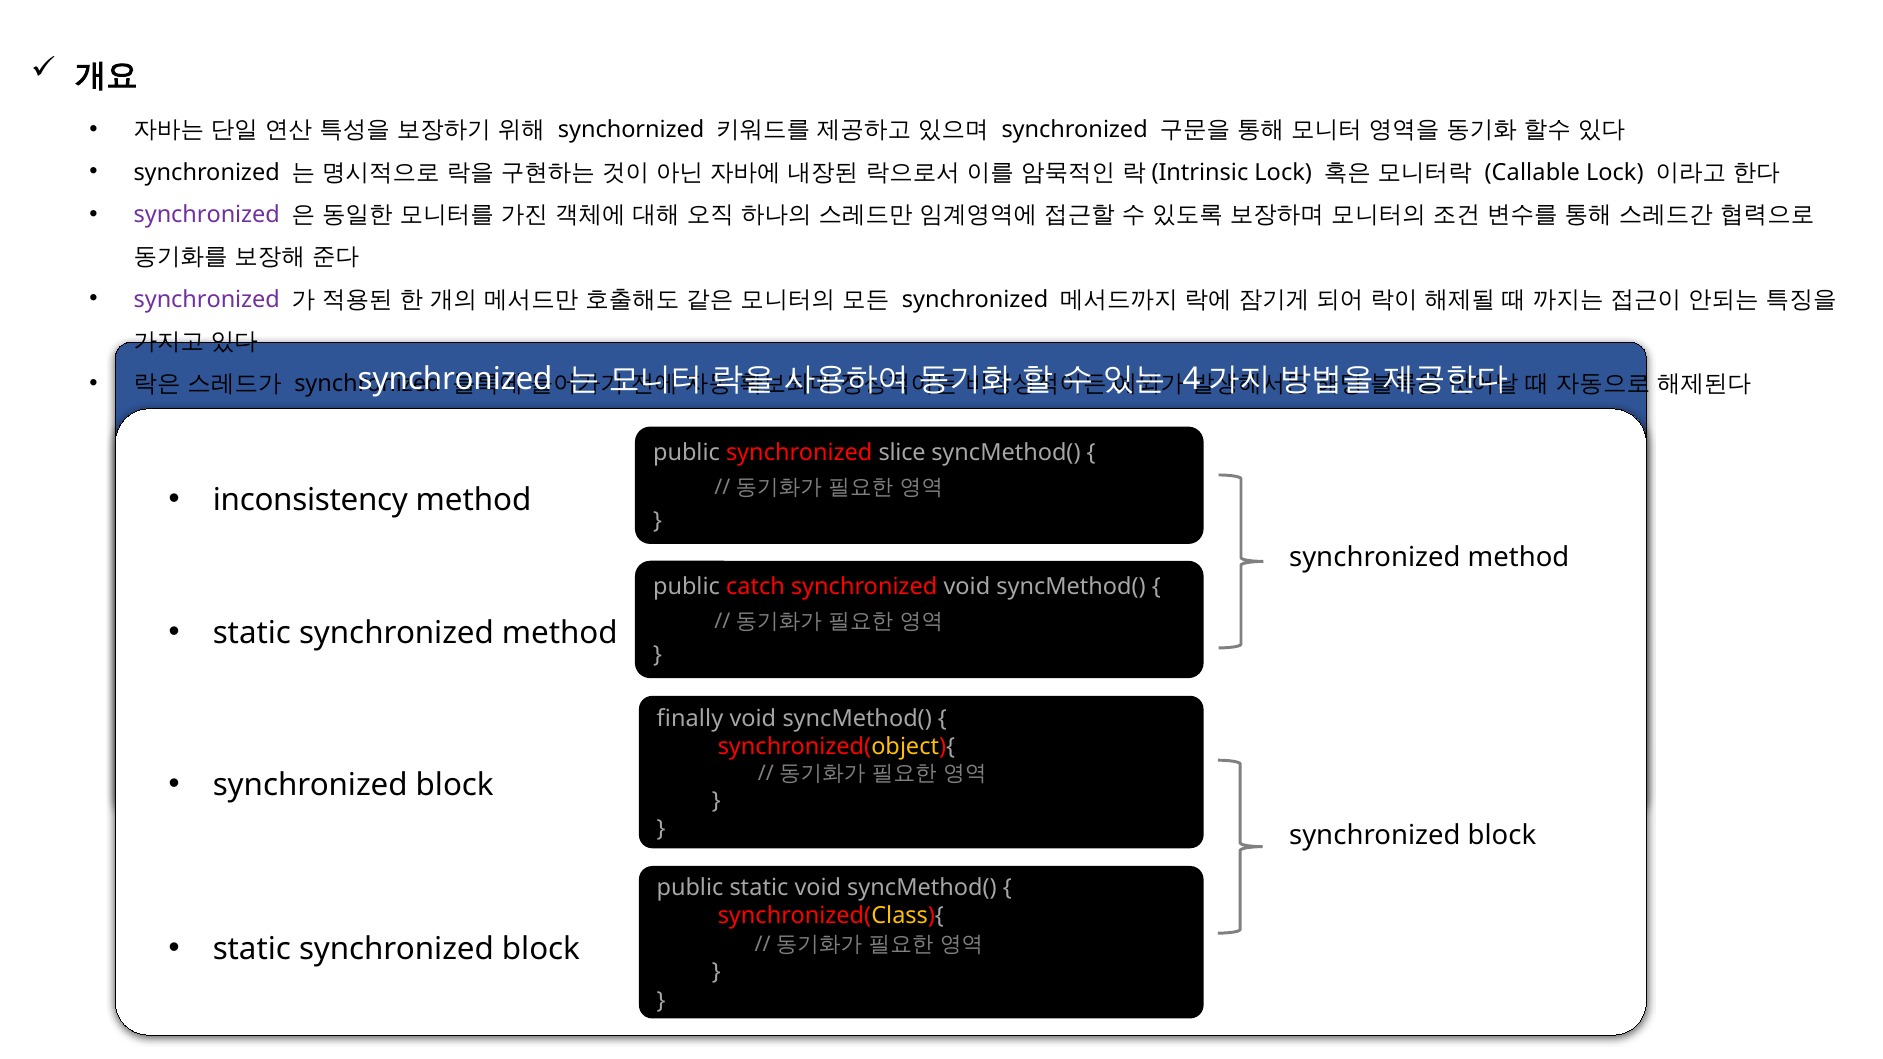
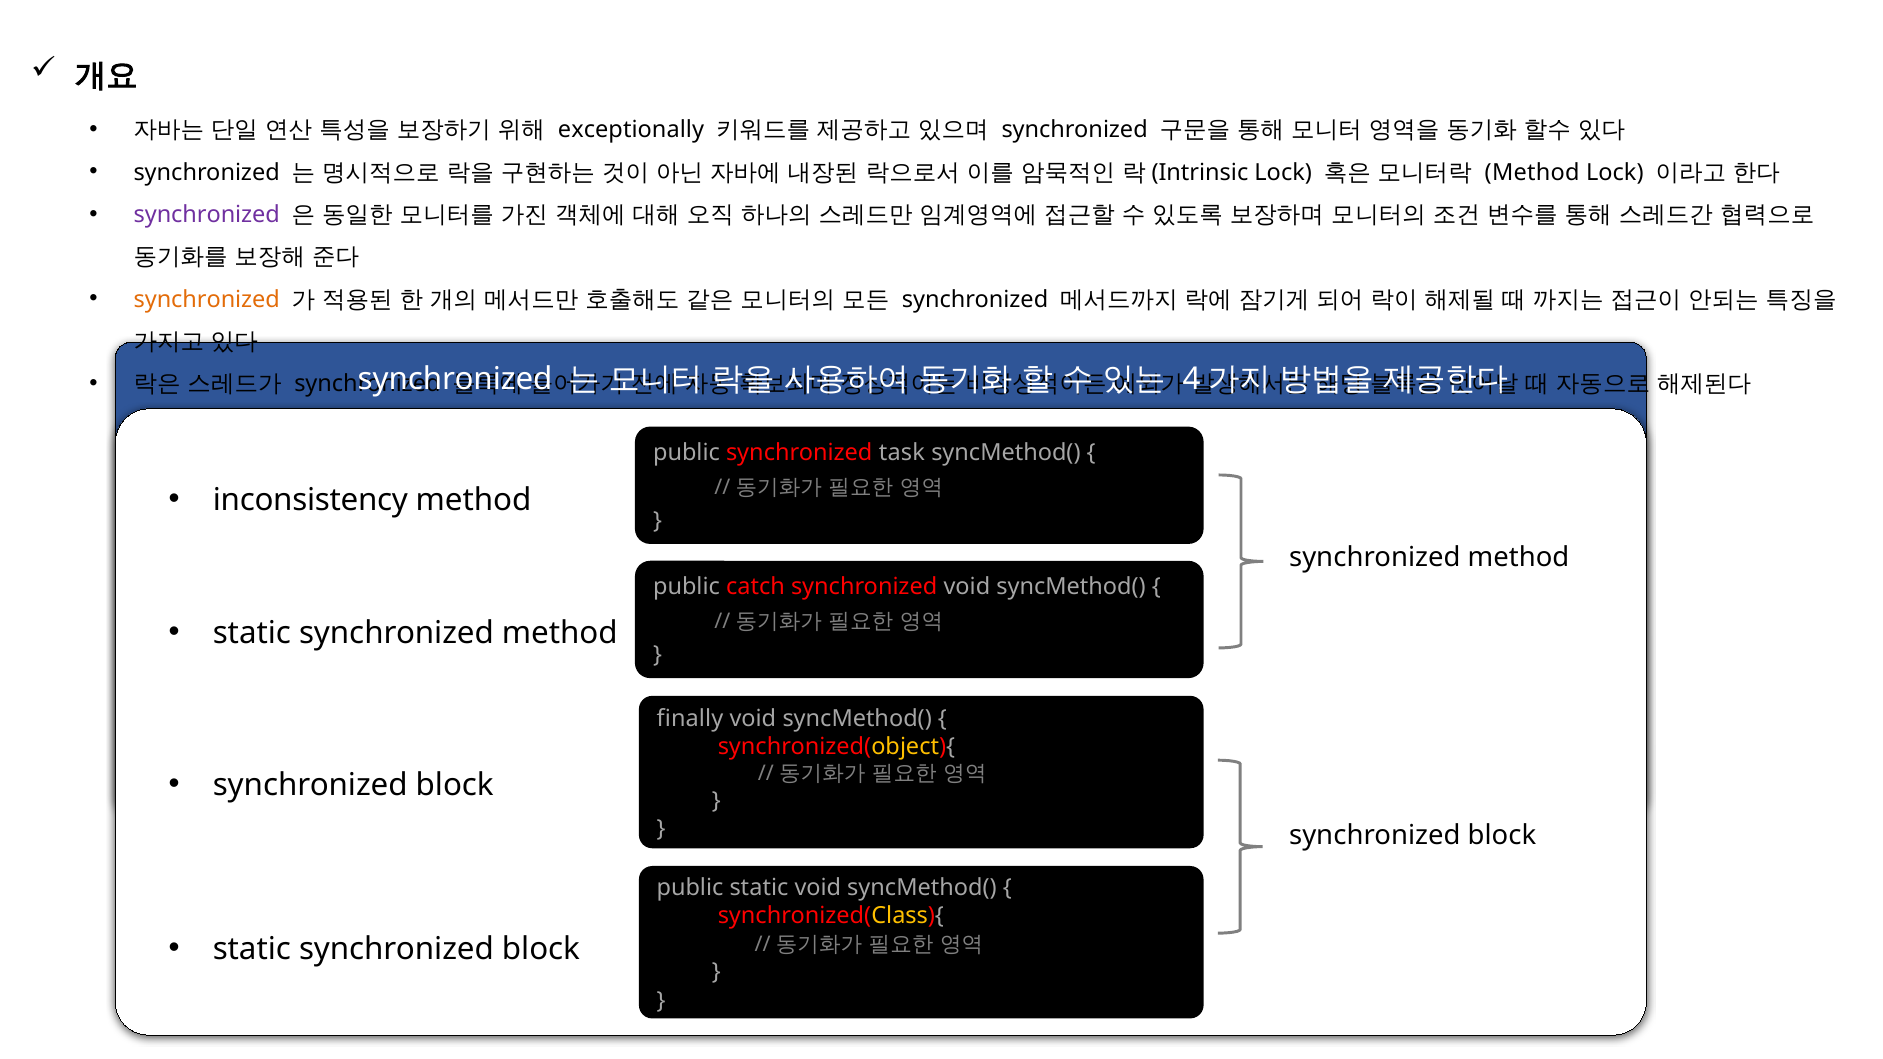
synchornized: synchornized -> exceptionally
Callable at (1532, 172): Callable -> Method
synchronized at (207, 300) colour: purple -> orange
slice: slice -> task
